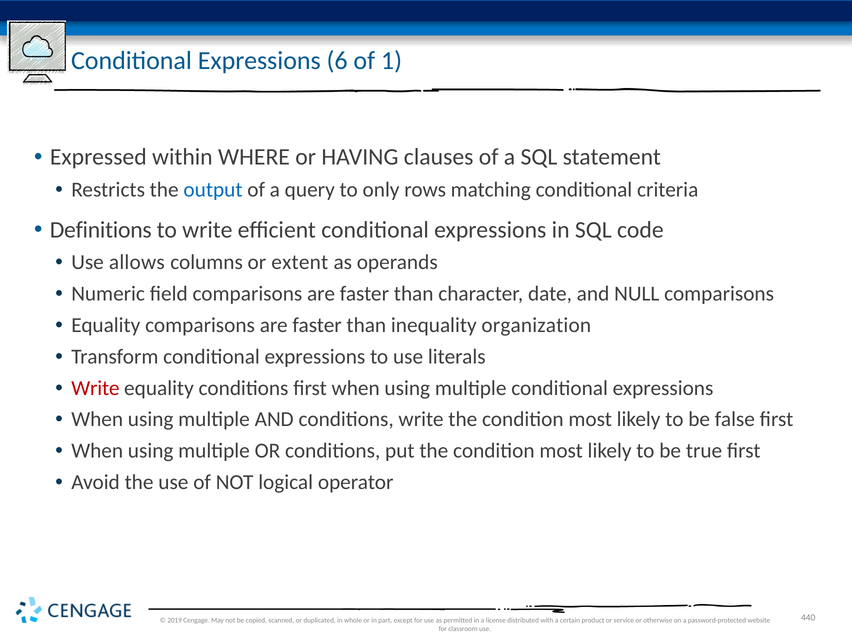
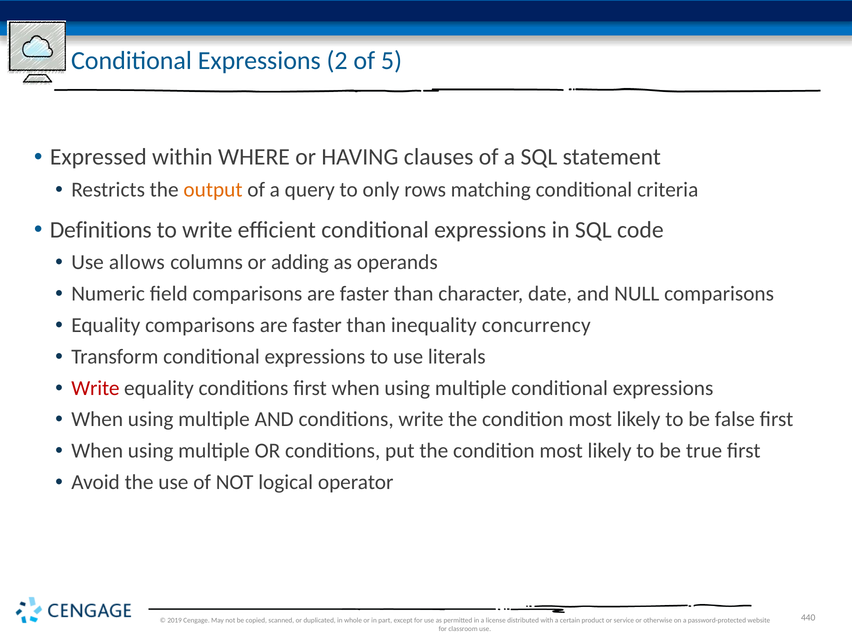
6: 6 -> 2
1: 1 -> 5
output colour: blue -> orange
extent: extent -> adding
organization: organization -> concurrency
